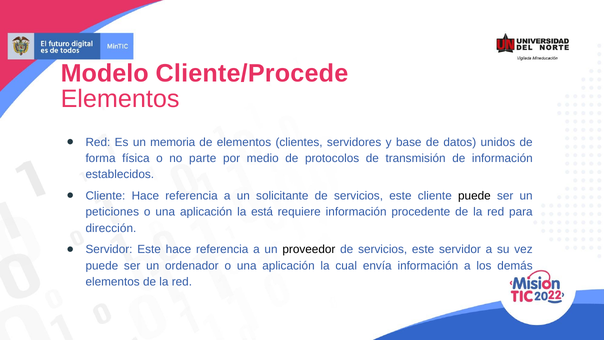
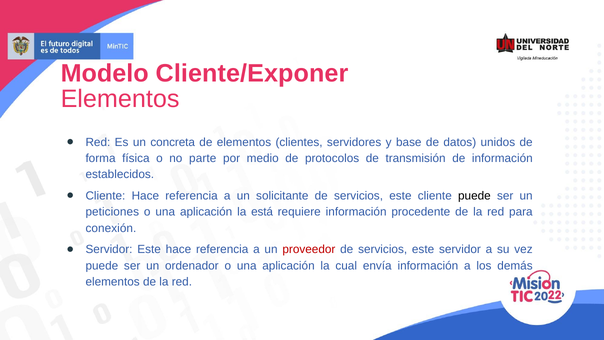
Cliente/Procede: Cliente/Procede -> Cliente/Exponer
memoria: memoria -> concreta
dirección: dirección -> conexión
proveedor colour: black -> red
